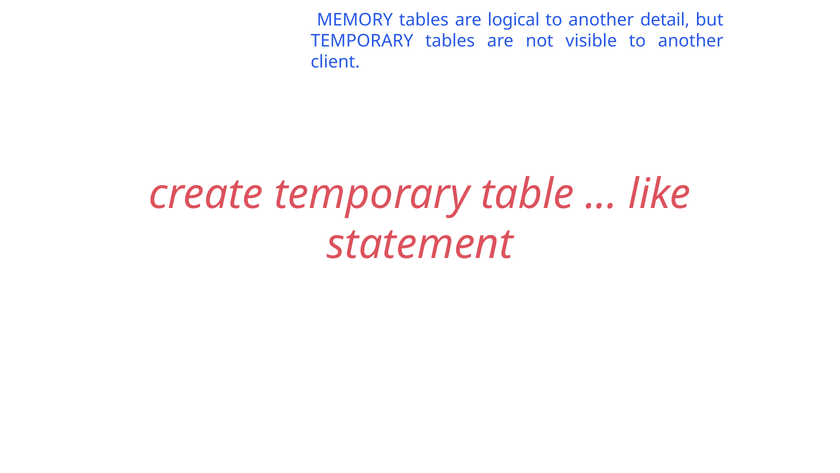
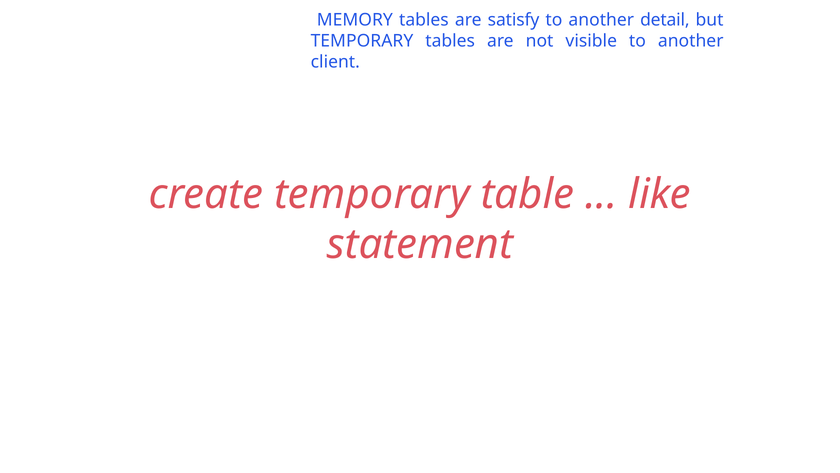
logical: logical -> satisfy
